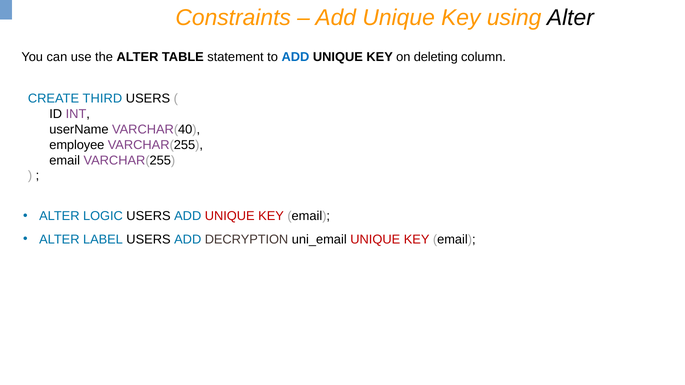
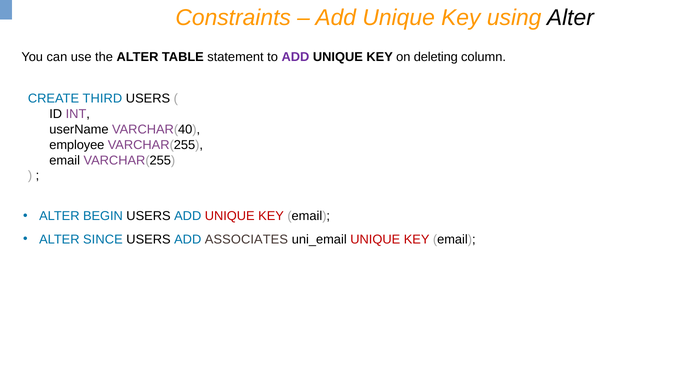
ADD at (295, 57) colour: blue -> purple
LOGIC: LOGIC -> BEGIN
LABEL: LABEL -> SINCE
DECRYPTION: DECRYPTION -> ASSOCIATES
